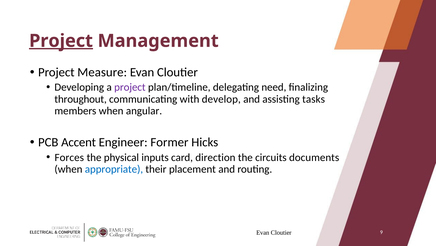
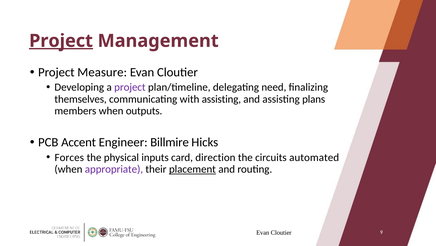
throughout: throughout -> themselves
with develop: develop -> assisting
tasks: tasks -> plans
angular: angular -> outputs
Former: Former -> Billmire
documents: documents -> automated
appropriate colour: blue -> purple
placement underline: none -> present
